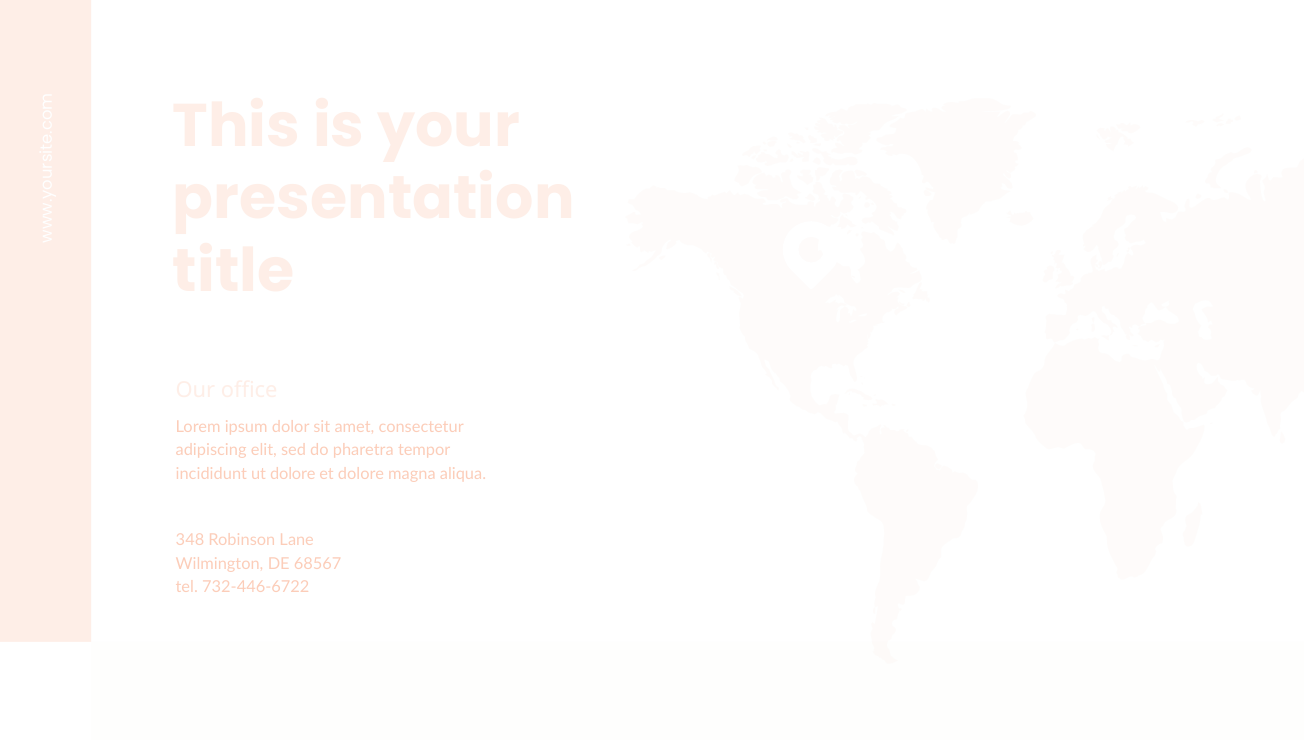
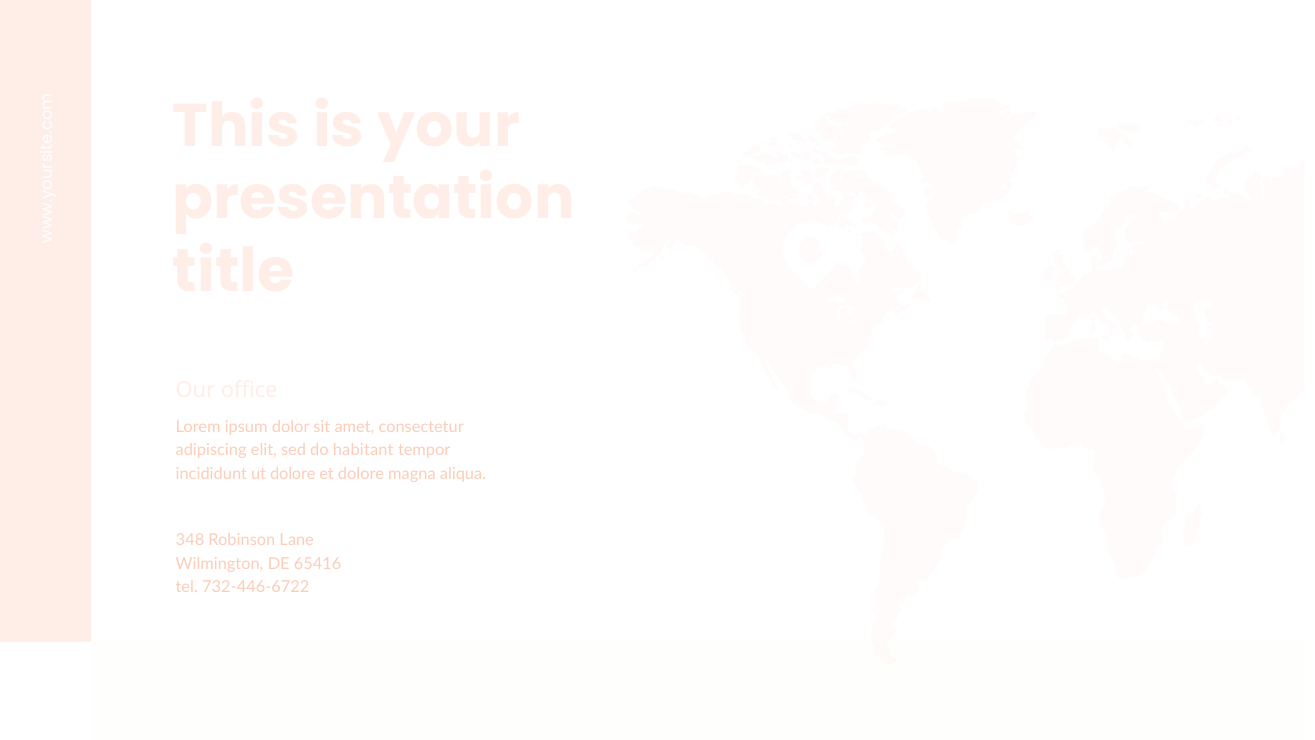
pharetra: pharetra -> habitant
68567: 68567 -> 65416
